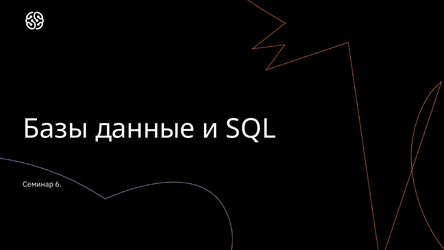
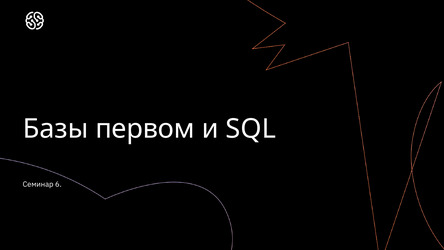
данные: данные -> первом
